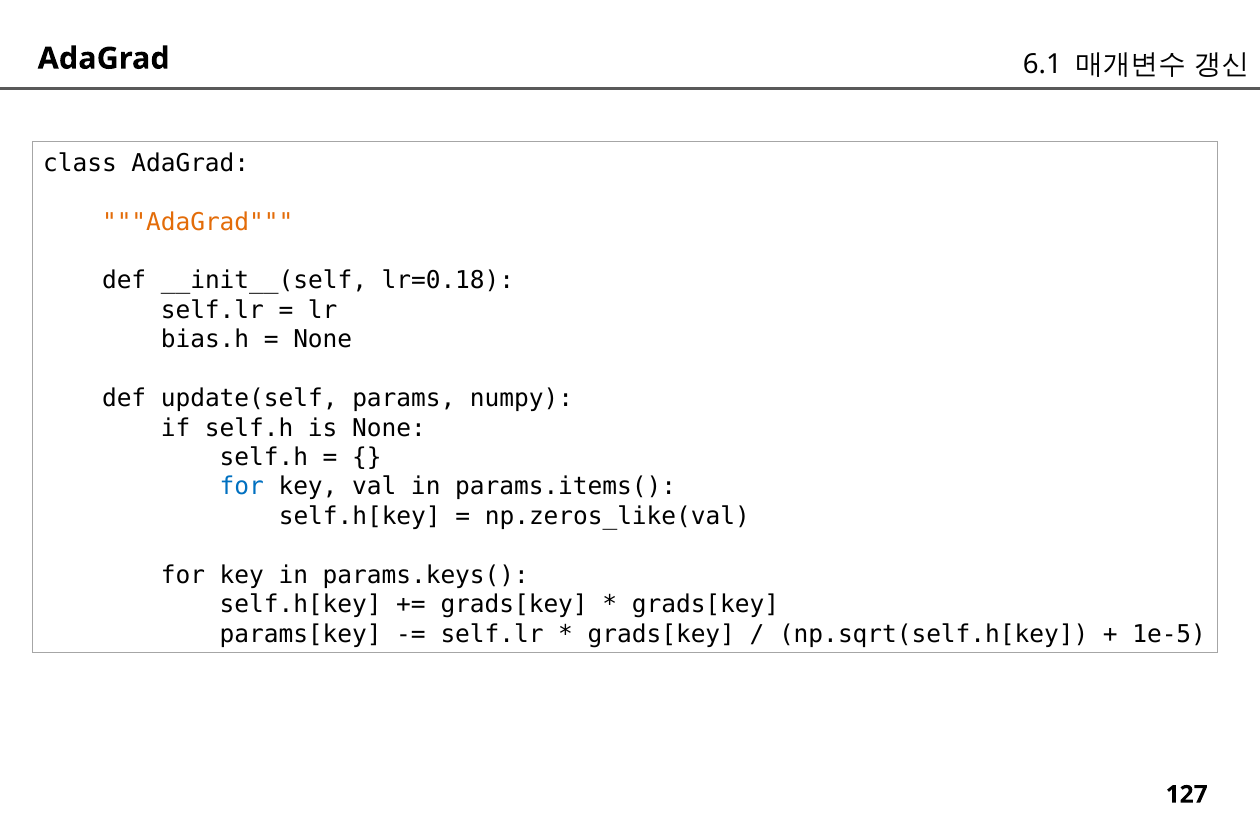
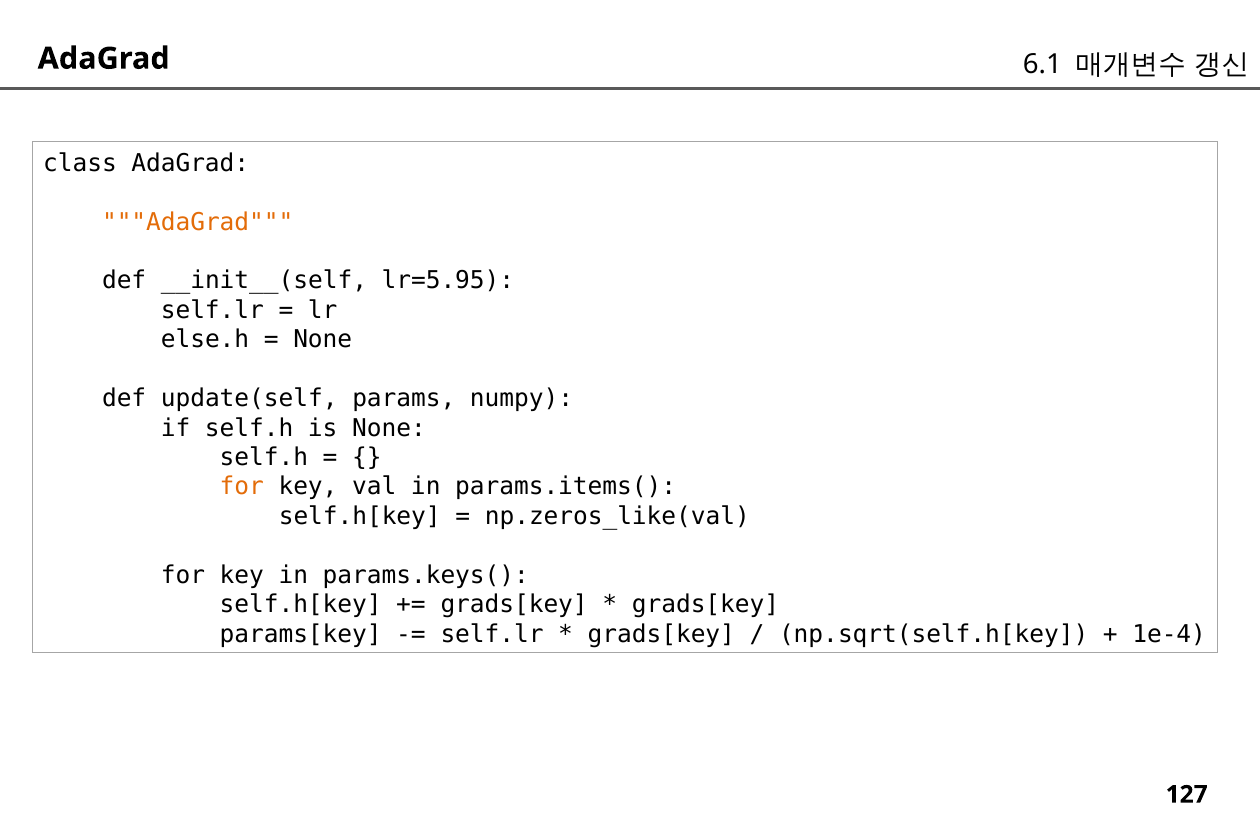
lr=0.18: lr=0.18 -> lr=5.95
bias.h: bias.h -> else.h
for at (242, 487) colour: blue -> orange
1e-5: 1e-5 -> 1e-4
